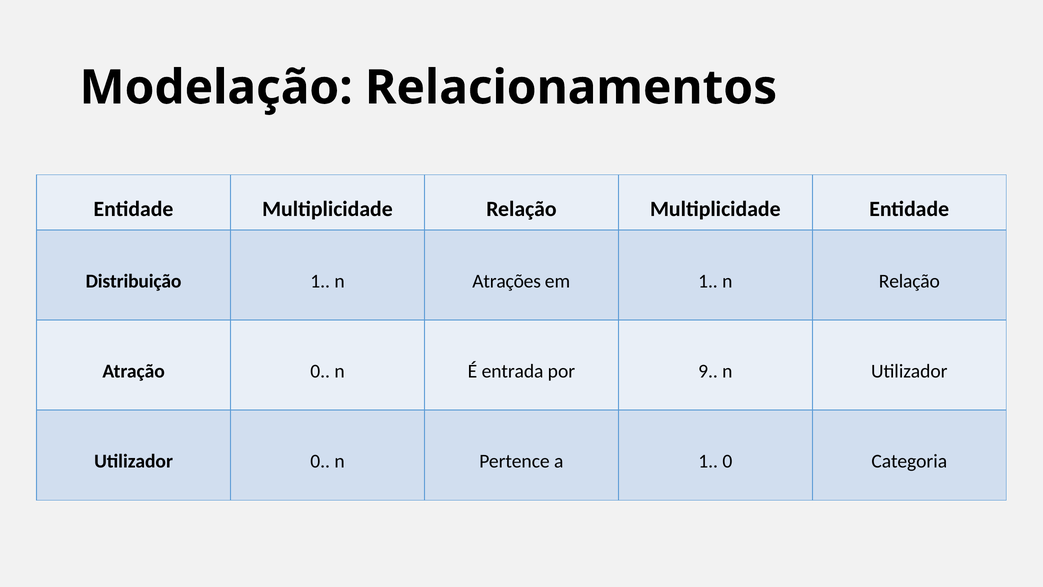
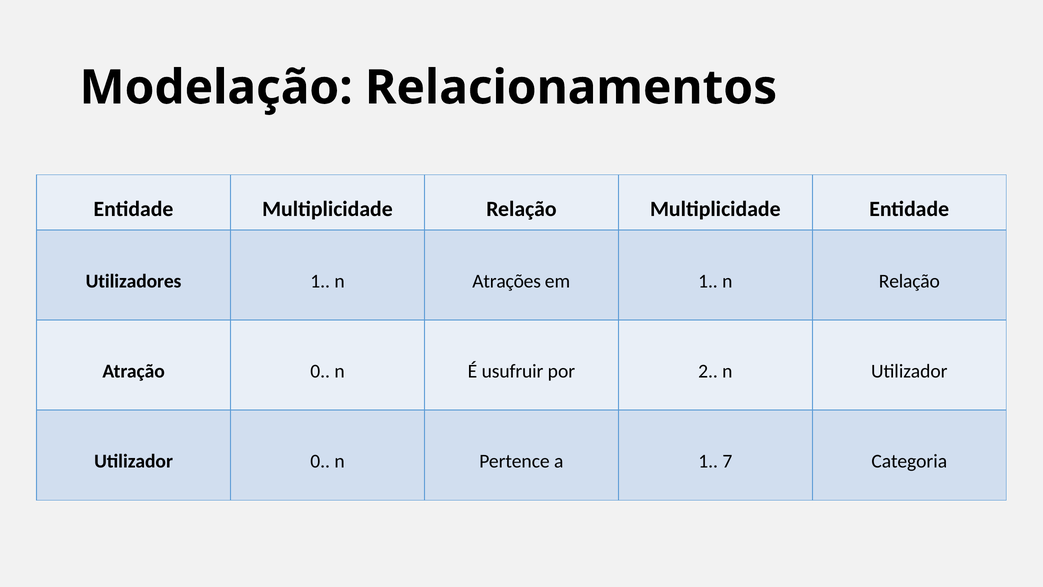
Distribuição: Distribuição -> Utilizadores
entrada: entrada -> usufruir
9: 9 -> 2
1 0: 0 -> 7
